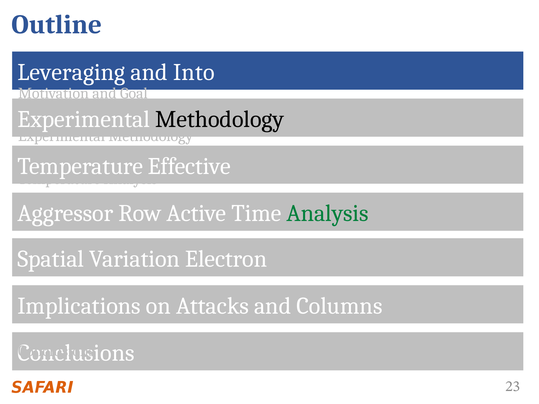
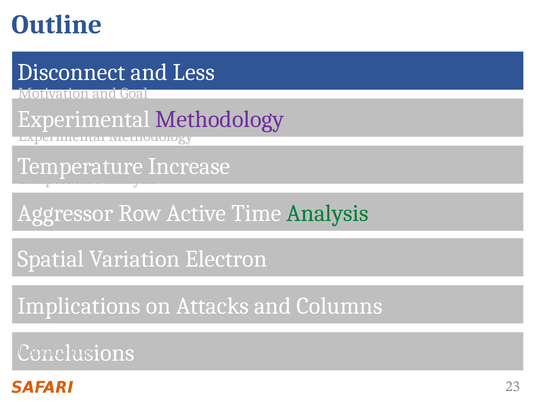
Leveraging: Leveraging -> Disconnect
Into: Into -> Less
Methodology at (220, 119) colour: black -> purple
Effective: Effective -> Increase
